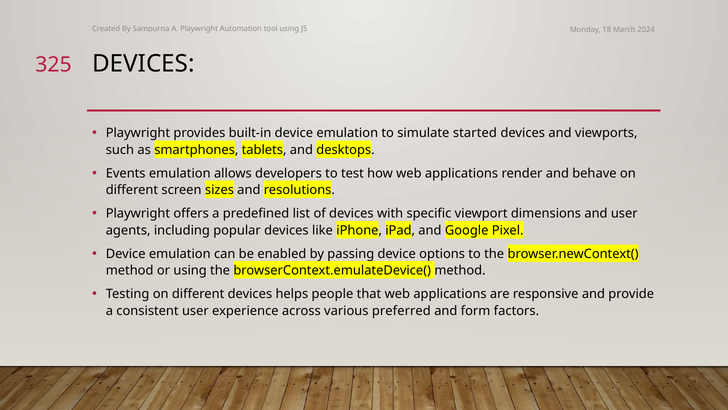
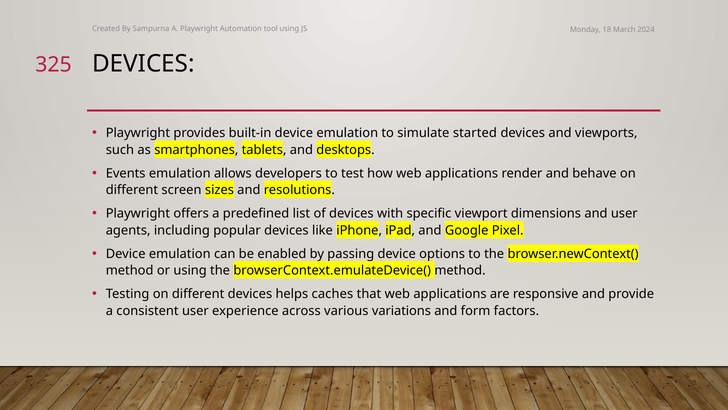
people: people -> caches
preferred: preferred -> variations
